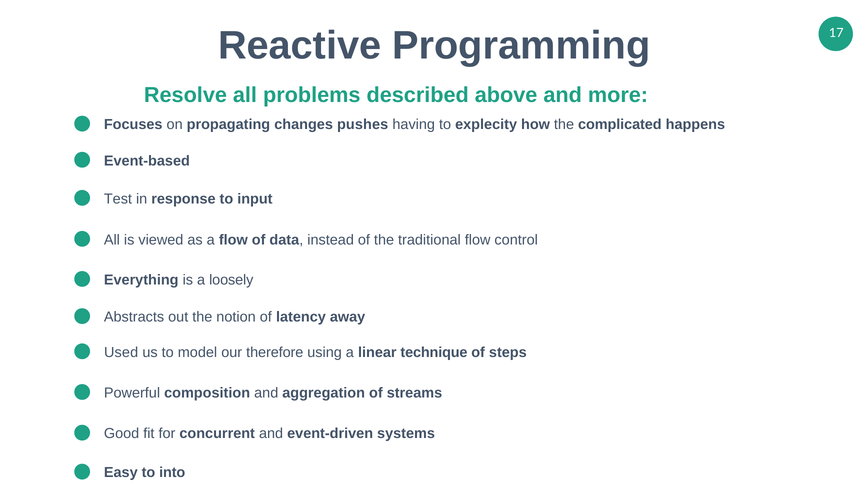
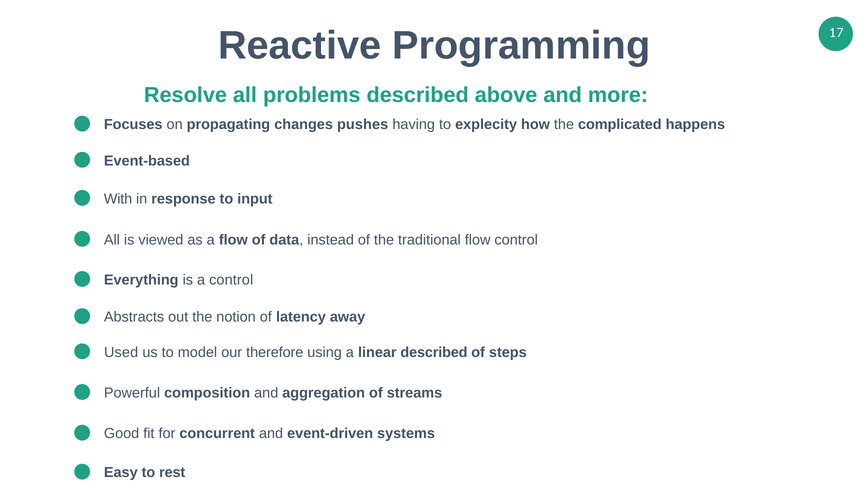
Test: Test -> With
a loosely: loosely -> control
linear technique: technique -> described
into: into -> rest
